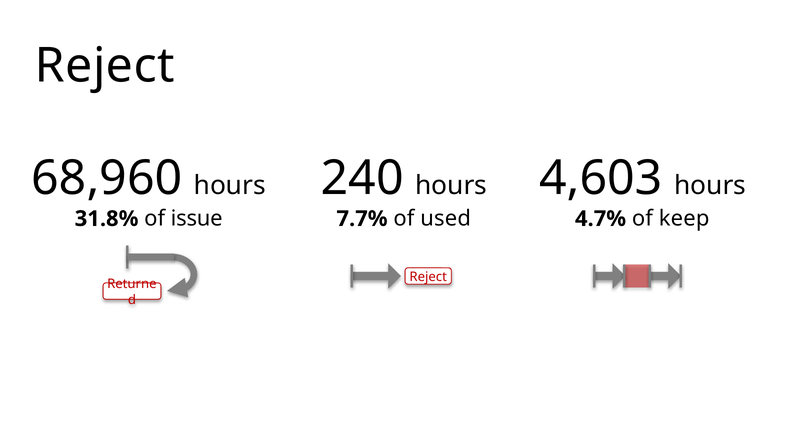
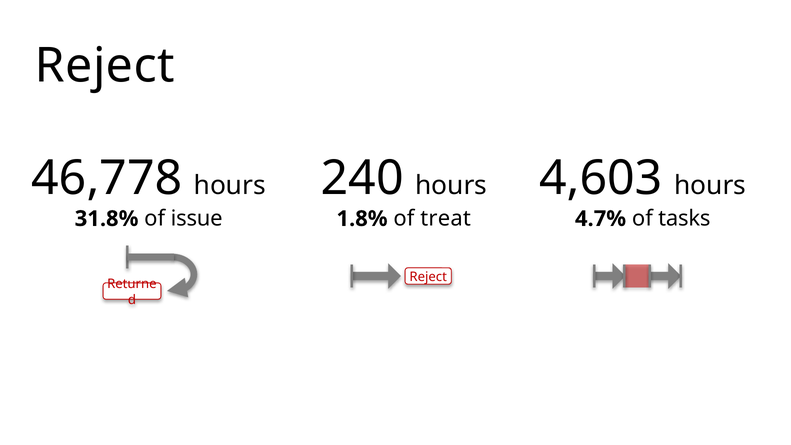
68,960: 68,960 -> 46,778
7.7%: 7.7% -> 1.8%
used: used -> treat
keep: keep -> tasks
